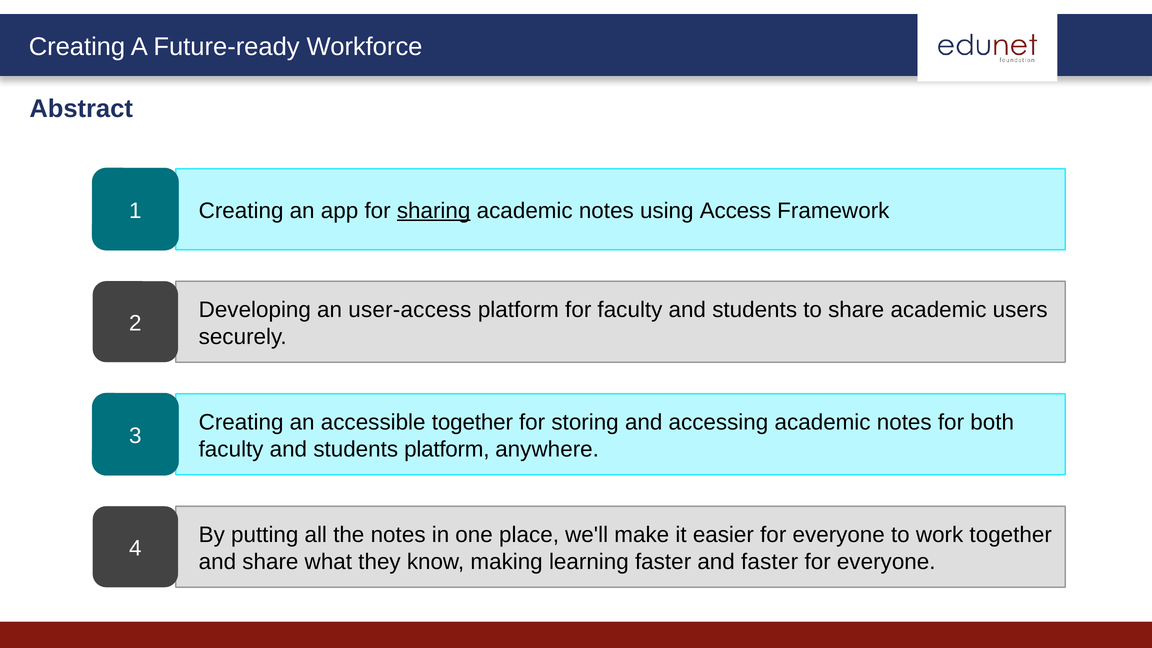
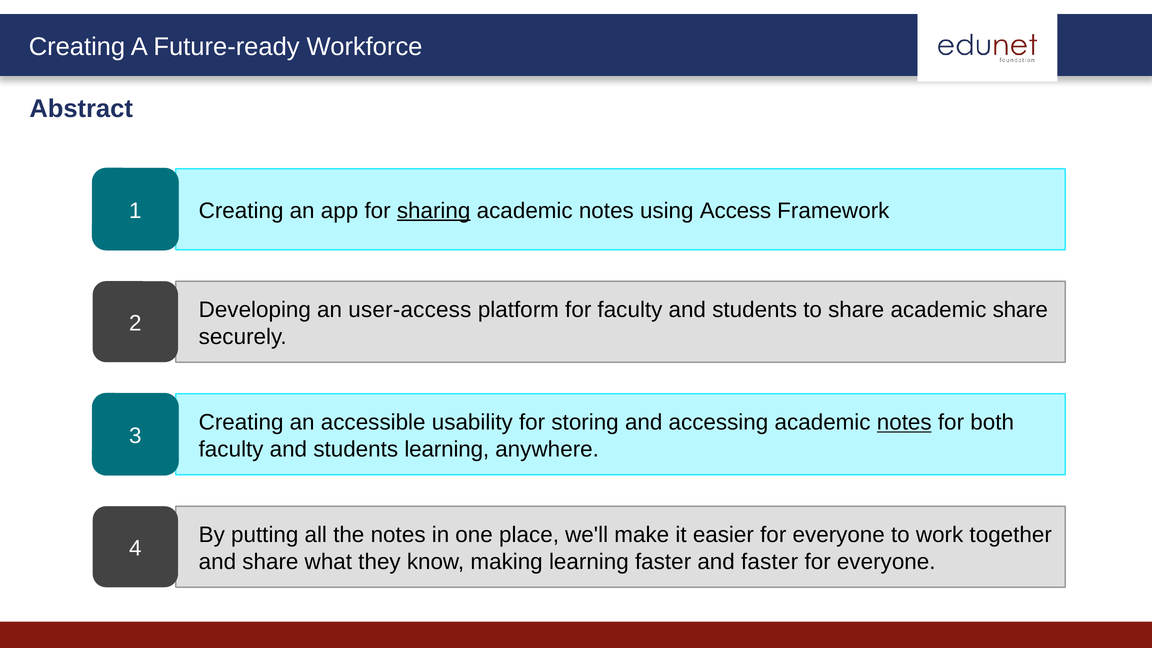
academic users: users -> share
accessible together: together -> usability
notes at (904, 422) underline: none -> present
students platform: platform -> learning
